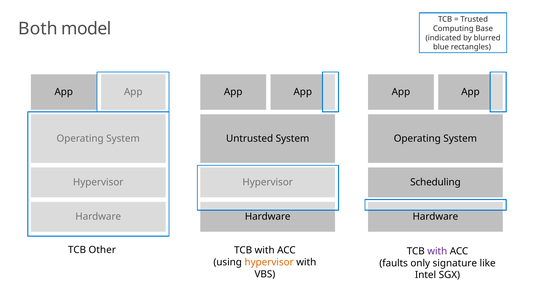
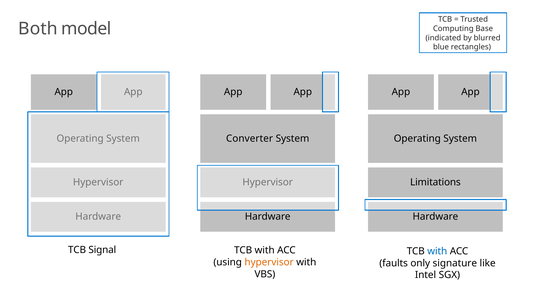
Untrusted: Untrusted -> Converter
Scheduling: Scheduling -> Limitations
Other: Other -> Signal
with at (437, 252) colour: purple -> blue
